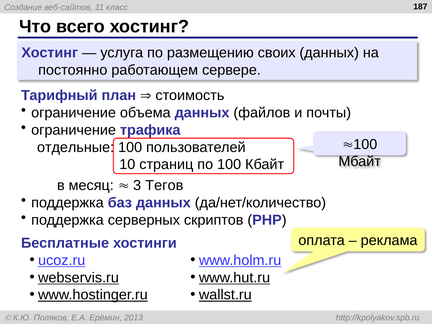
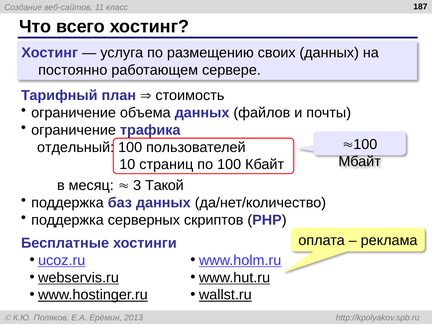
отдельные: отдельные -> отдельный
Тегов: Тегов -> Такой
